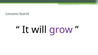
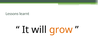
grow colour: purple -> orange
